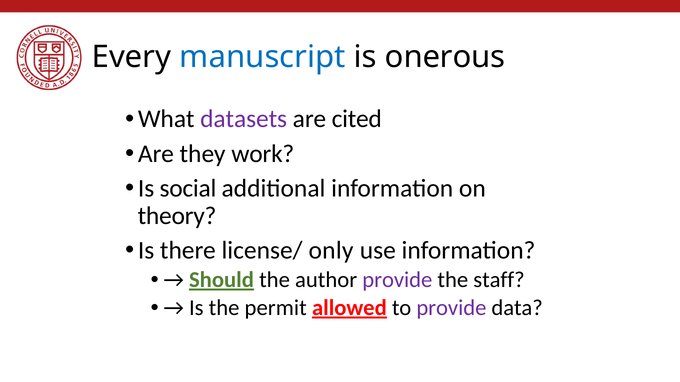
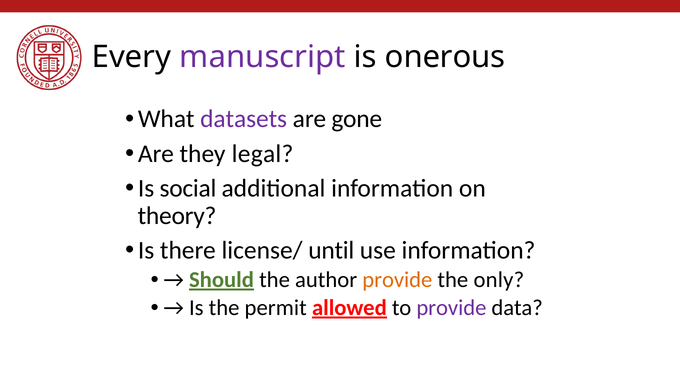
manuscript colour: blue -> purple
cited: cited -> gone
work: work -> legal
only: only -> until
provide at (397, 280) colour: purple -> orange
staff: staff -> only
